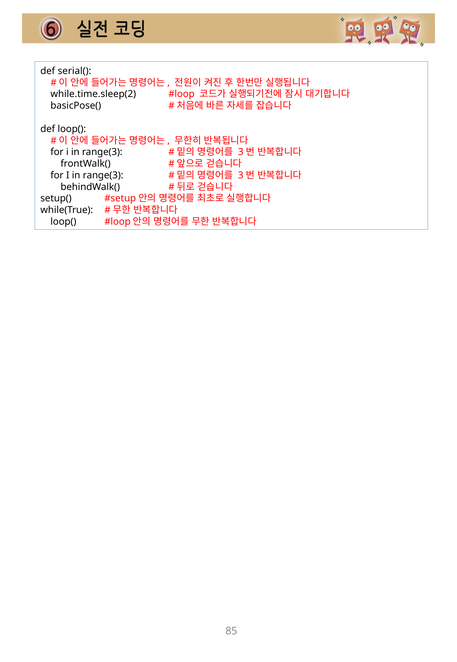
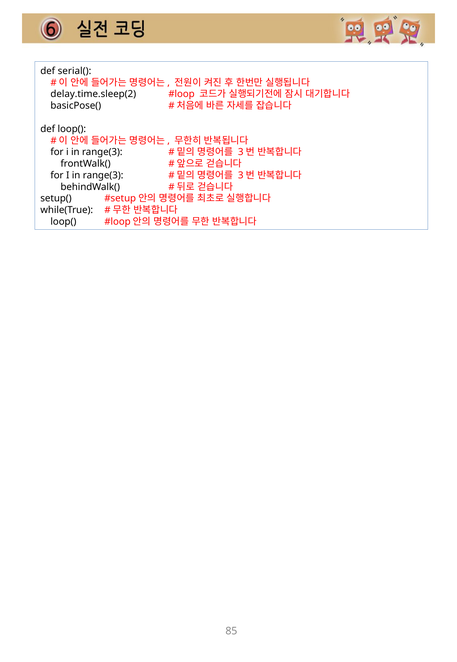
while.time.sleep(2: while.time.sleep(2 -> delay.time.sleep(2
